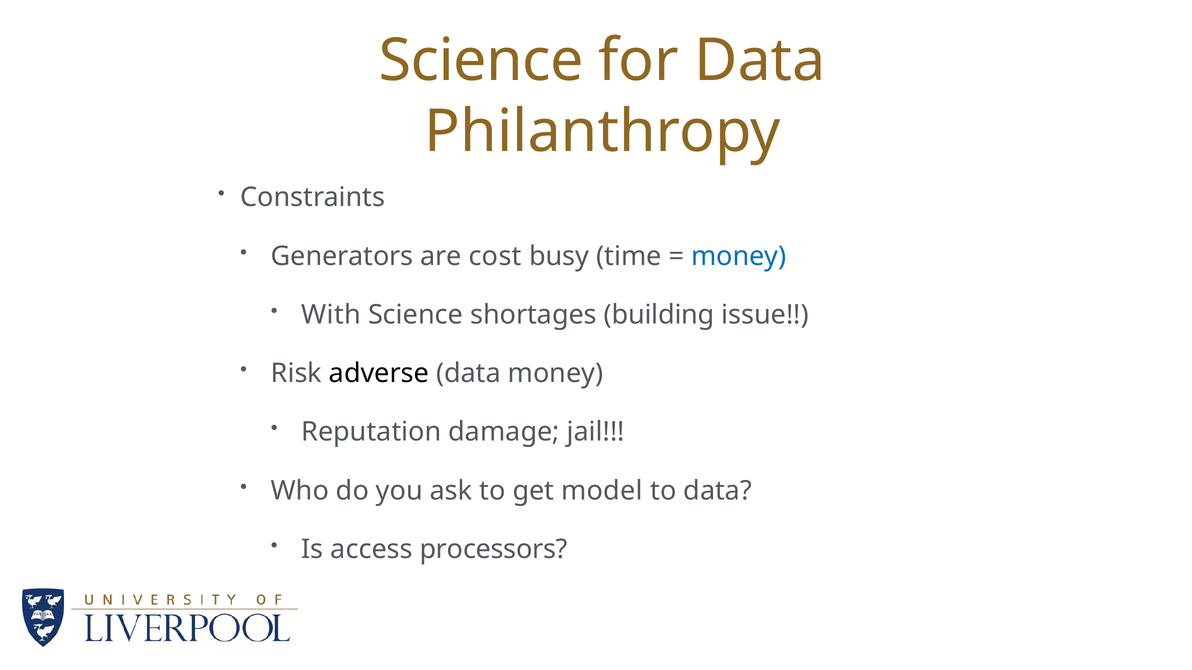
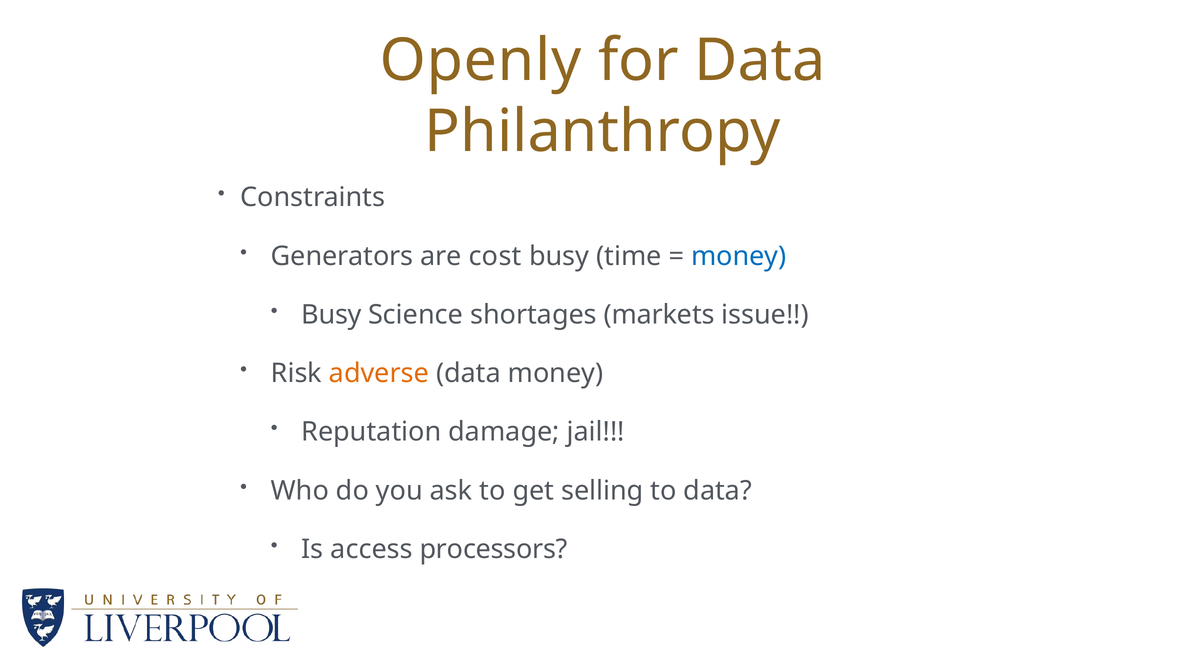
Science at (481, 61): Science -> Openly
With at (331, 315): With -> Busy
building: building -> markets
adverse colour: black -> orange
model: model -> selling
